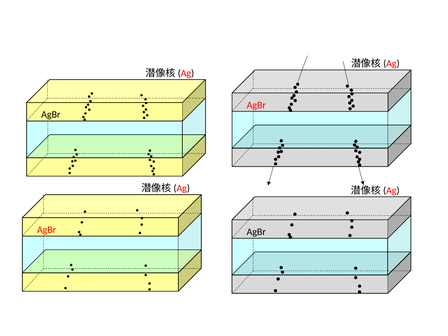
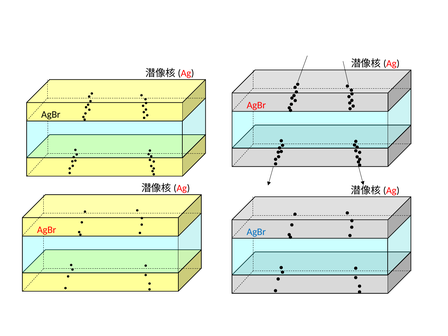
AgBr at (256, 232) colour: black -> blue
